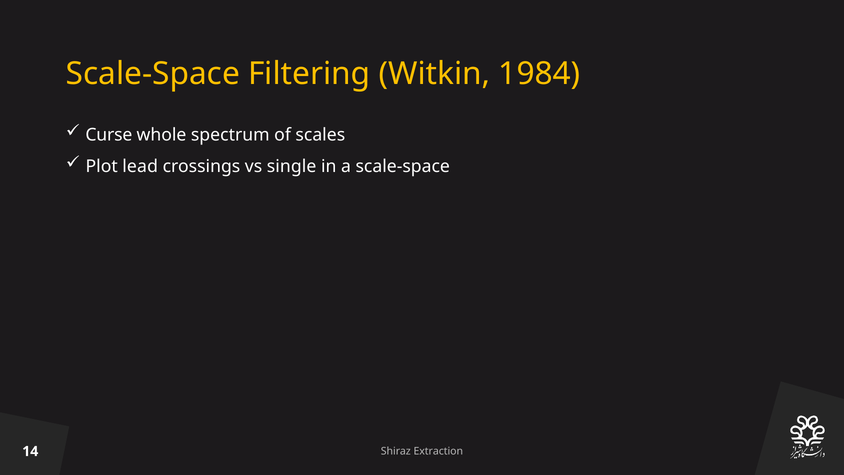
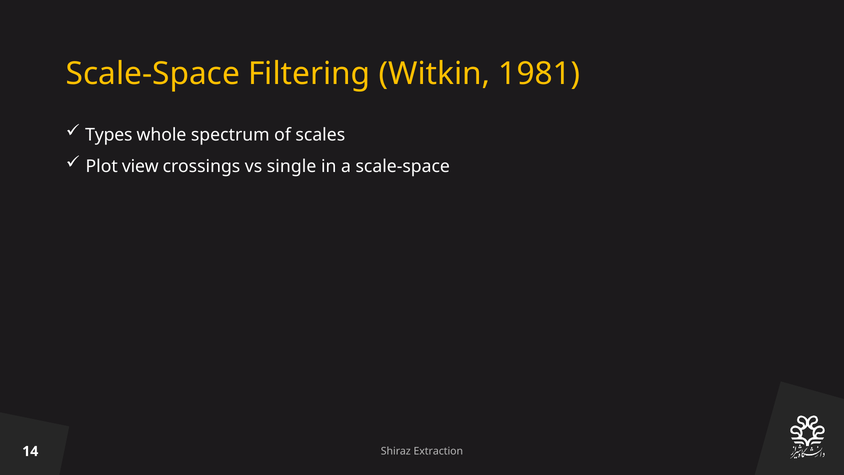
1984: 1984 -> 1981
Curse: Curse -> Types
lead: lead -> view
